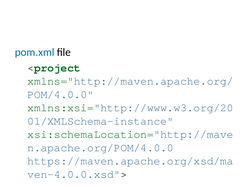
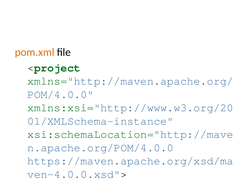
pom.xml colour: blue -> orange
